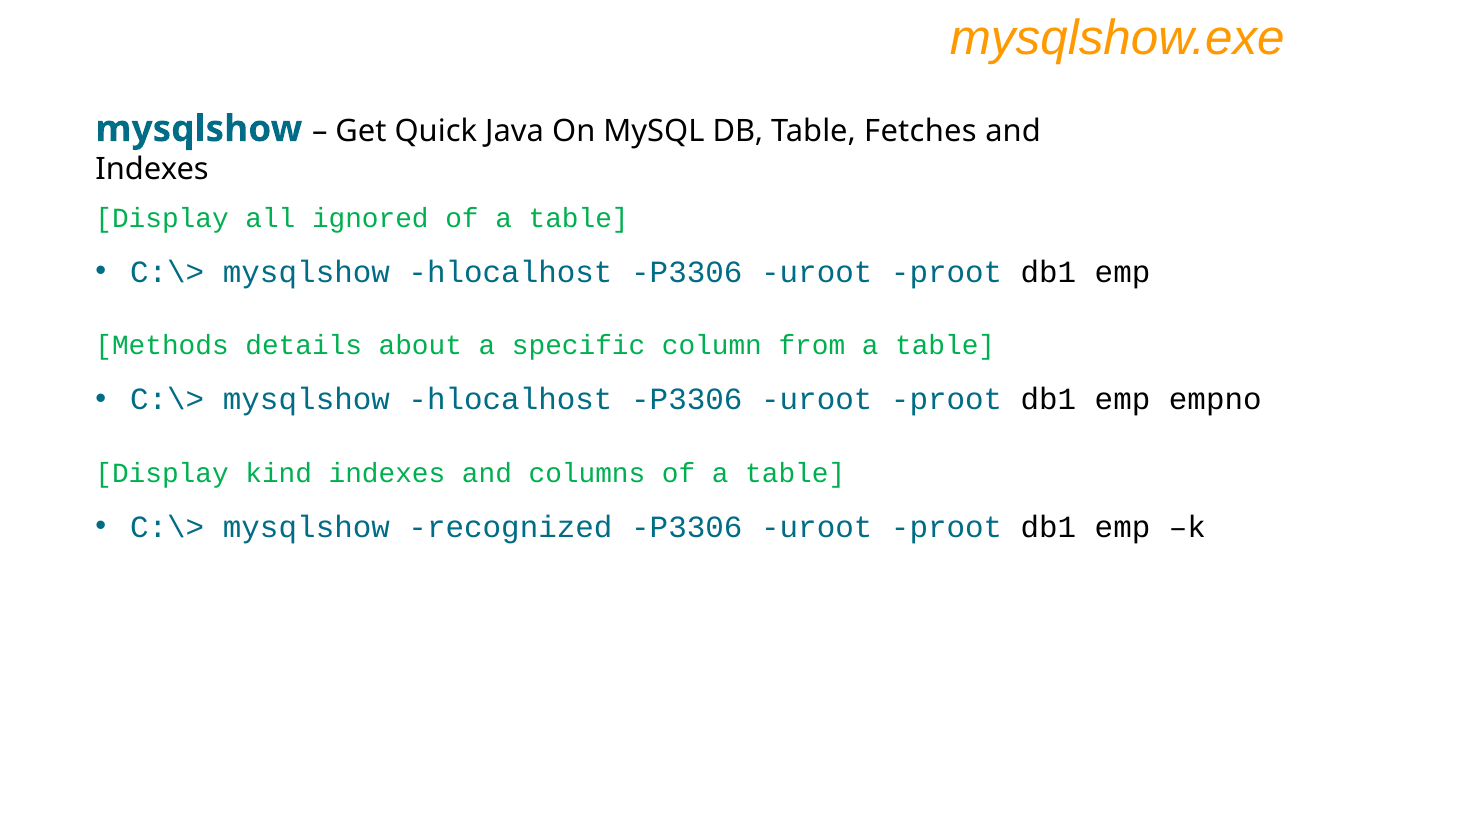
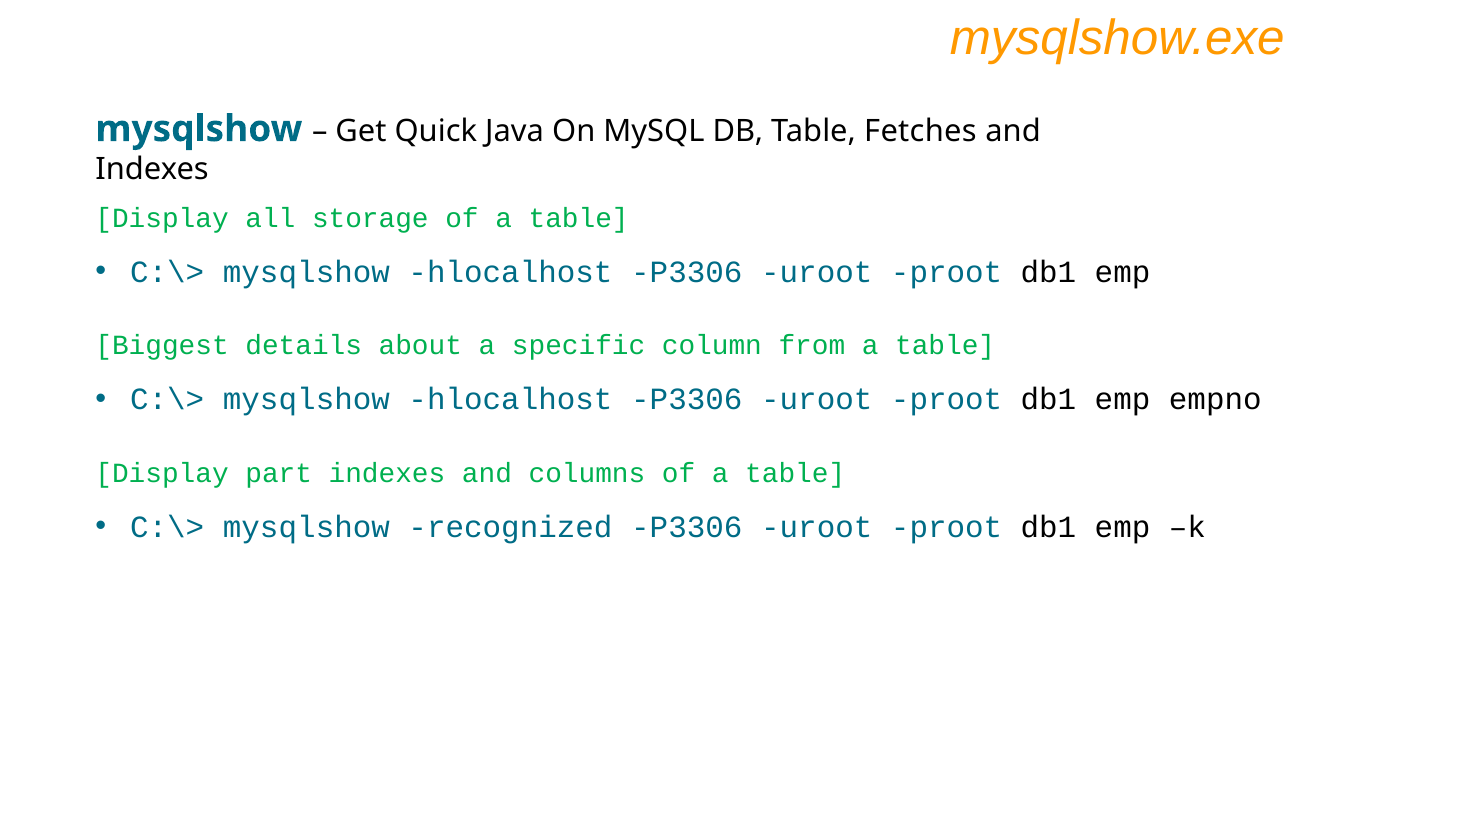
ignored: ignored -> storage
Methods: Methods -> Biggest
kind: kind -> part
